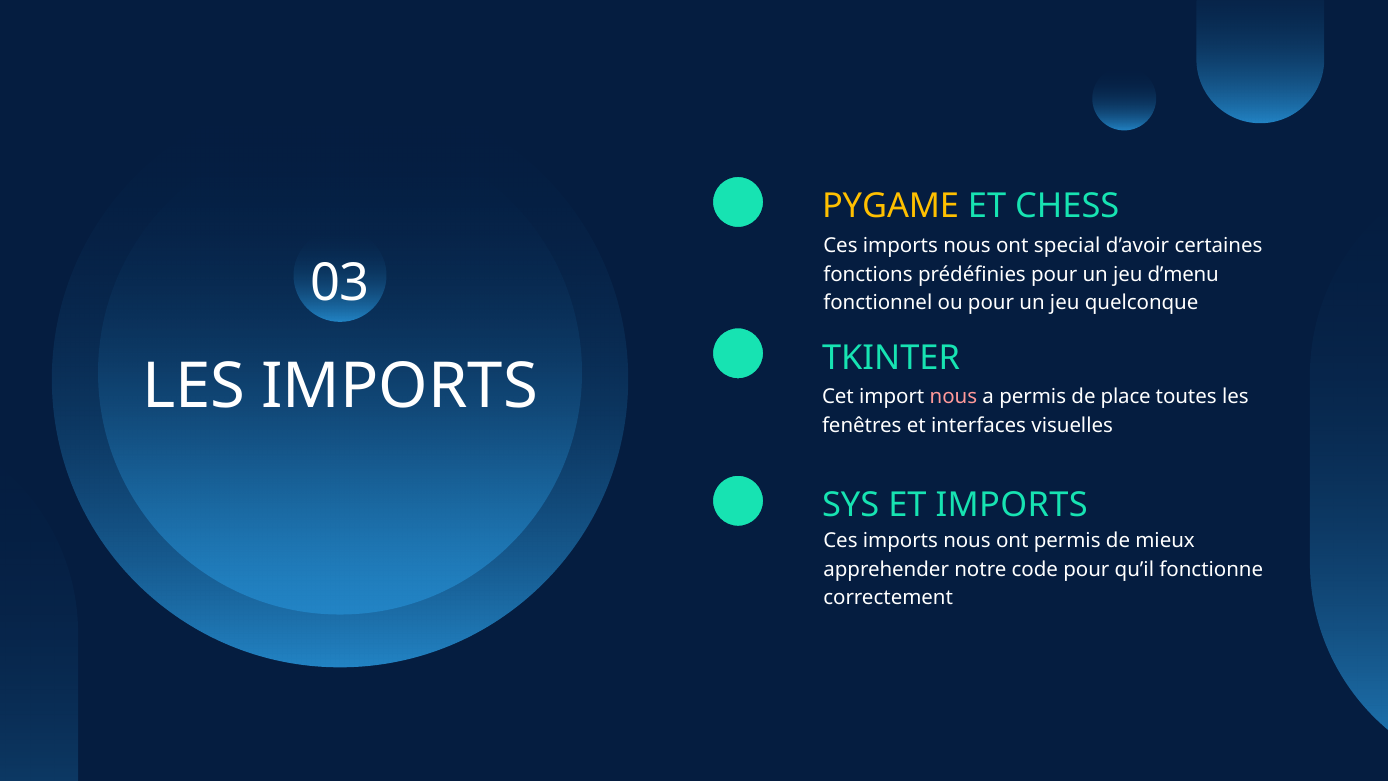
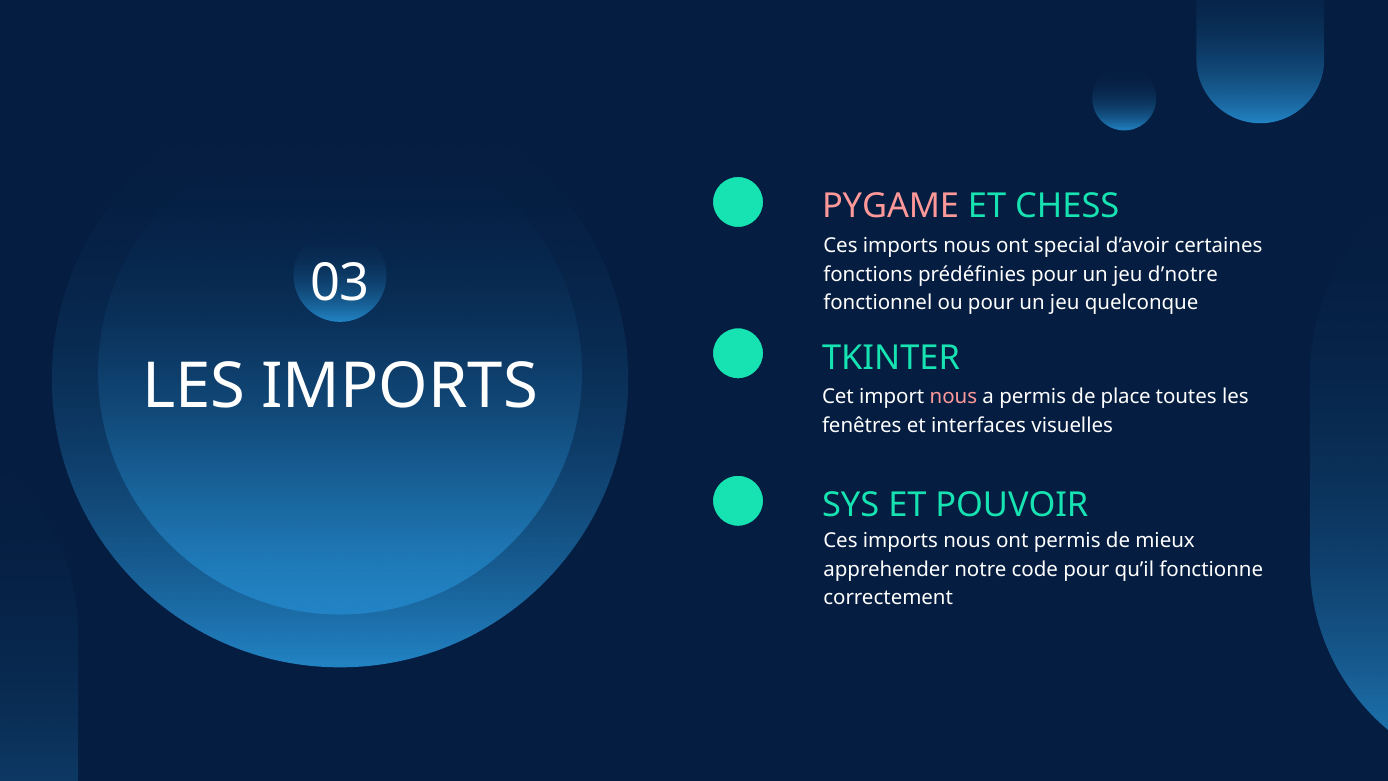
PYGAME colour: yellow -> pink
d’menu: d’menu -> d’notre
ET IMPORTS: IMPORTS -> POUVOIR
